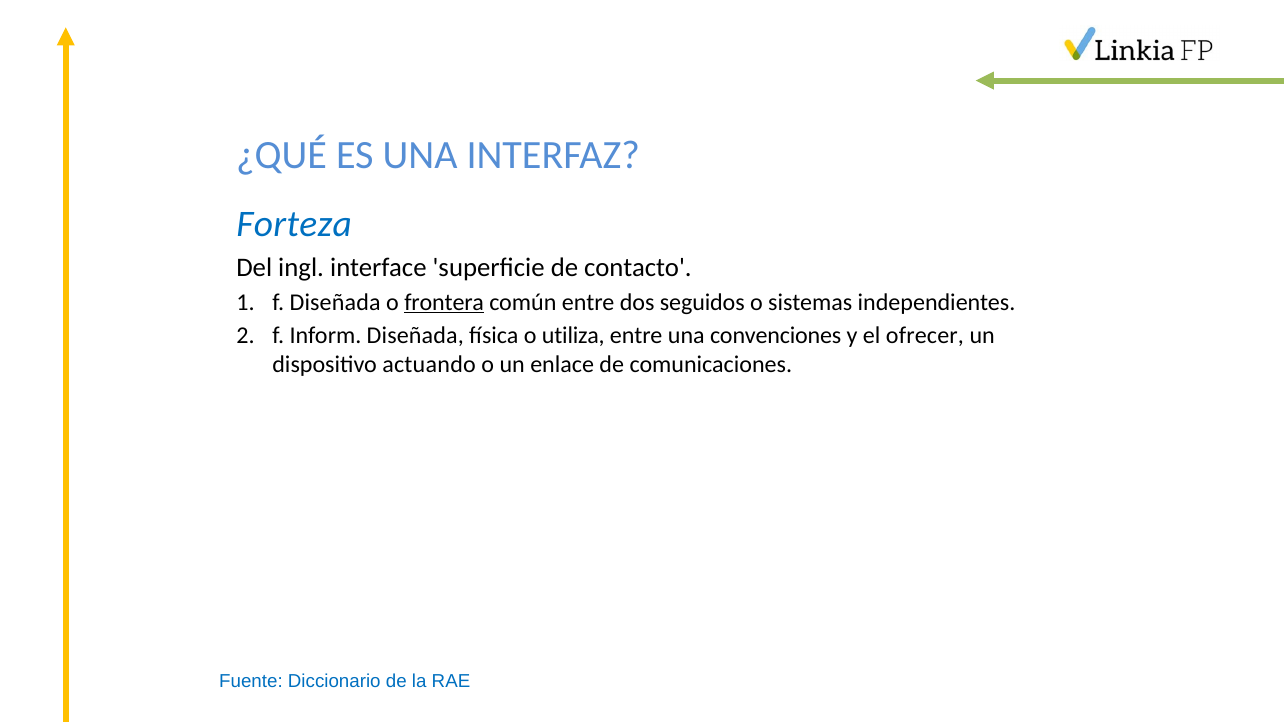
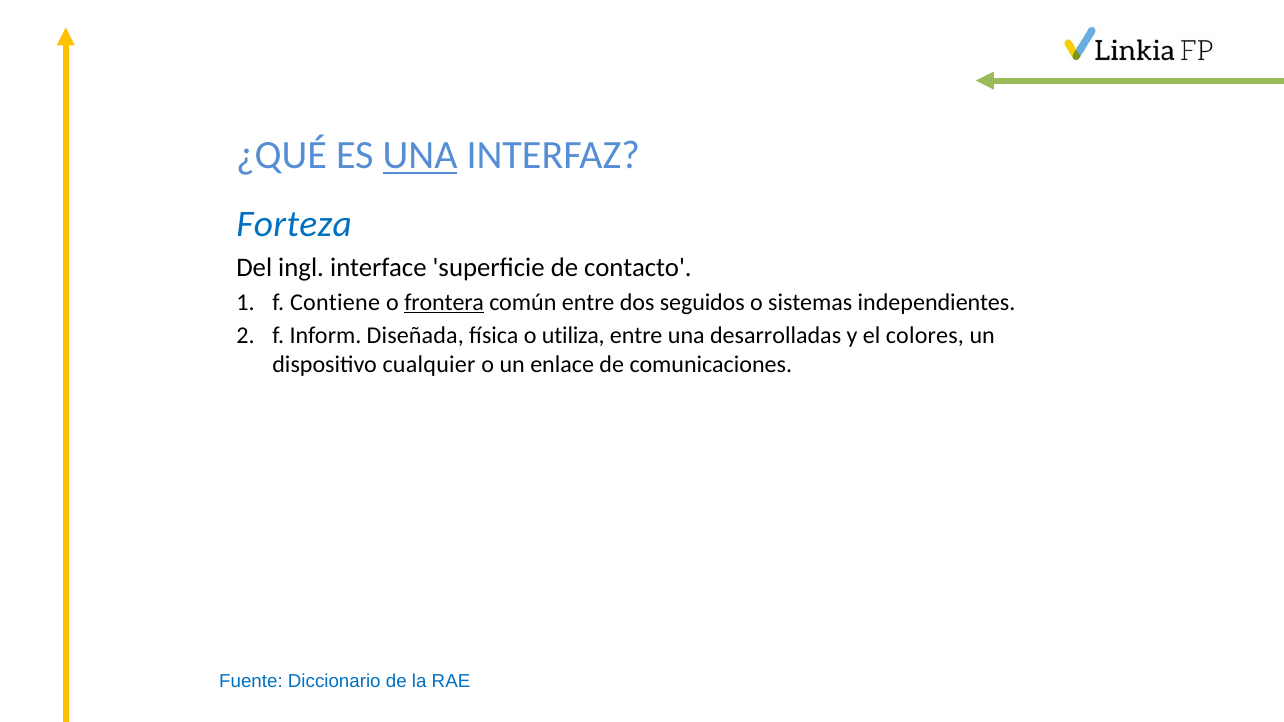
UNA at (420, 156) underline: none -> present
f Diseñada: Diseñada -> Contiene
convenciones: convenciones -> desarrolladas
ofrecer: ofrecer -> colores
actuando: actuando -> cualquier
